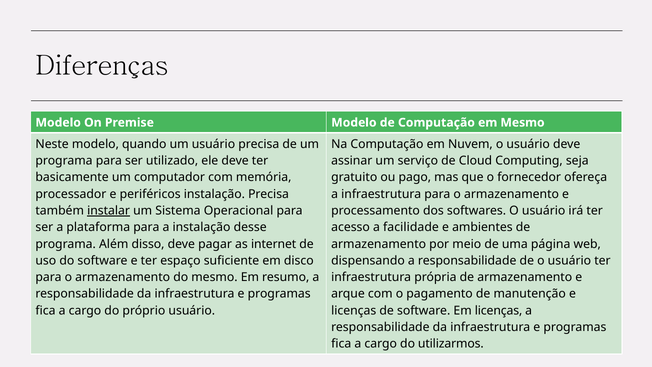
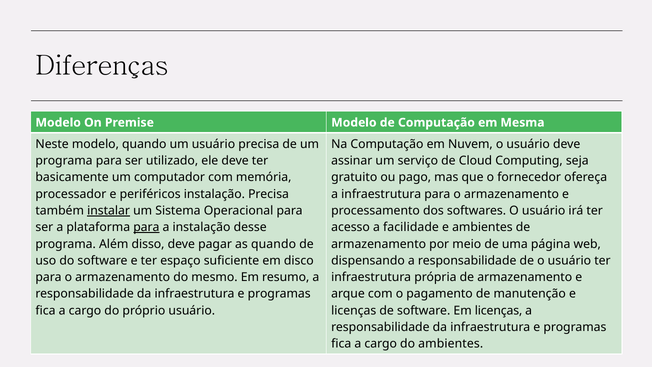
em Mesmo: Mesmo -> Mesma
para at (146, 227) underline: none -> present
as internet: internet -> quando
do utilizarmos: utilizarmos -> ambientes
